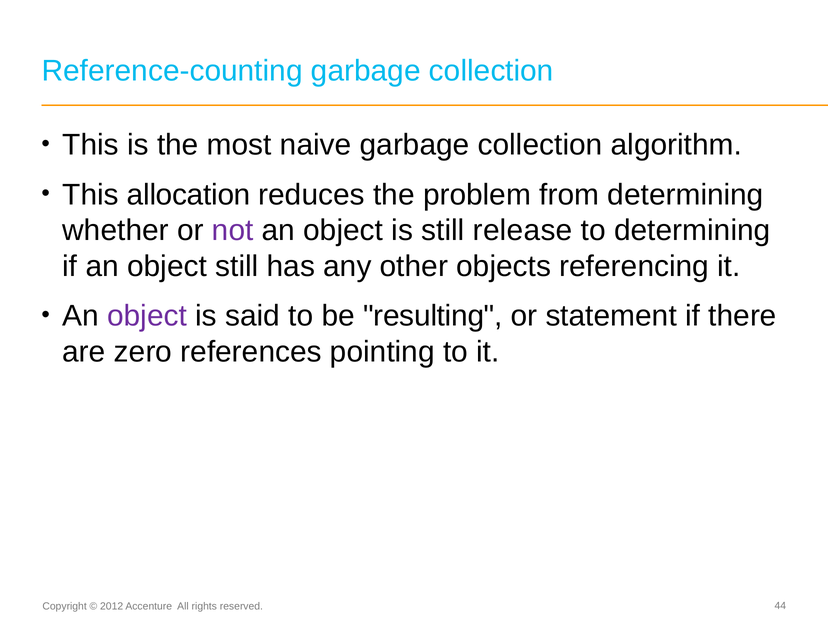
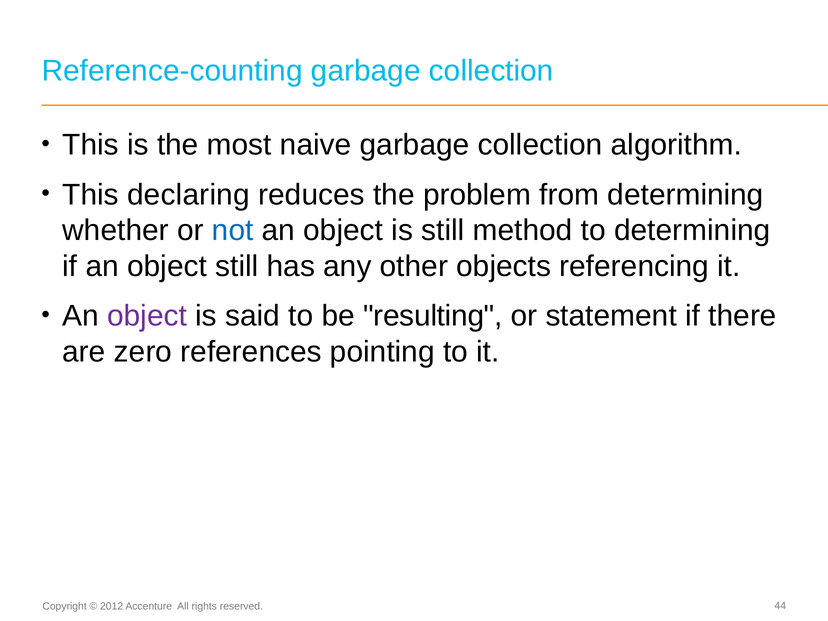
allocation: allocation -> declaring
not colour: purple -> blue
release: release -> method
